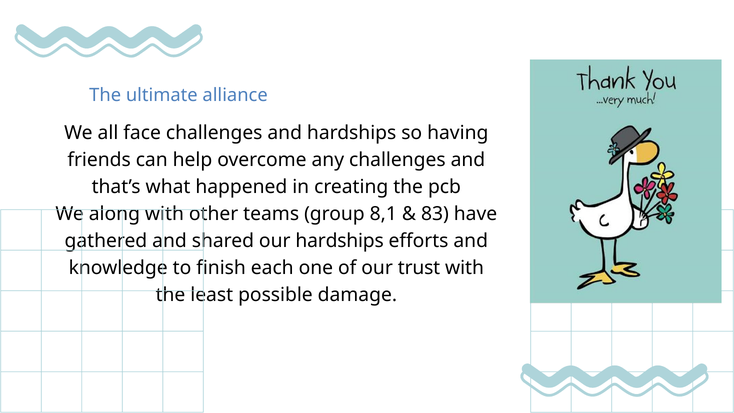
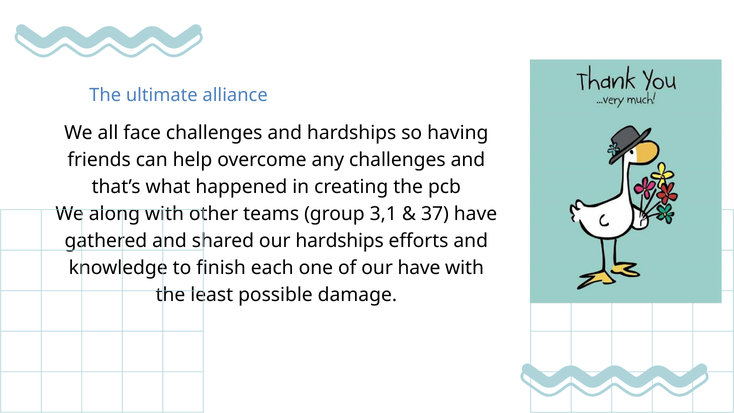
8,1: 8,1 -> 3,1
83: 83 -> 37
our trust: trust -> have
